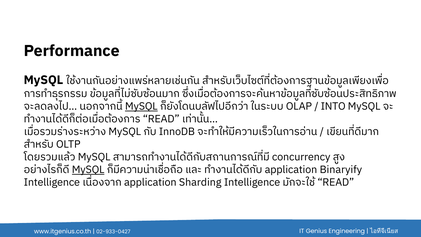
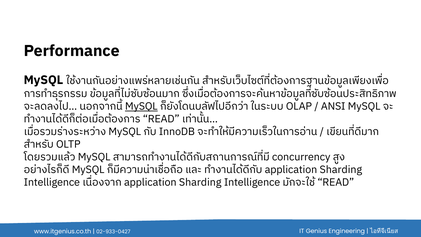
INTO: INTO -> ANSI
MySQL at (88, 170) underline: present -> none
Binaryify at (341, 170): Binaryify -> Sharding
